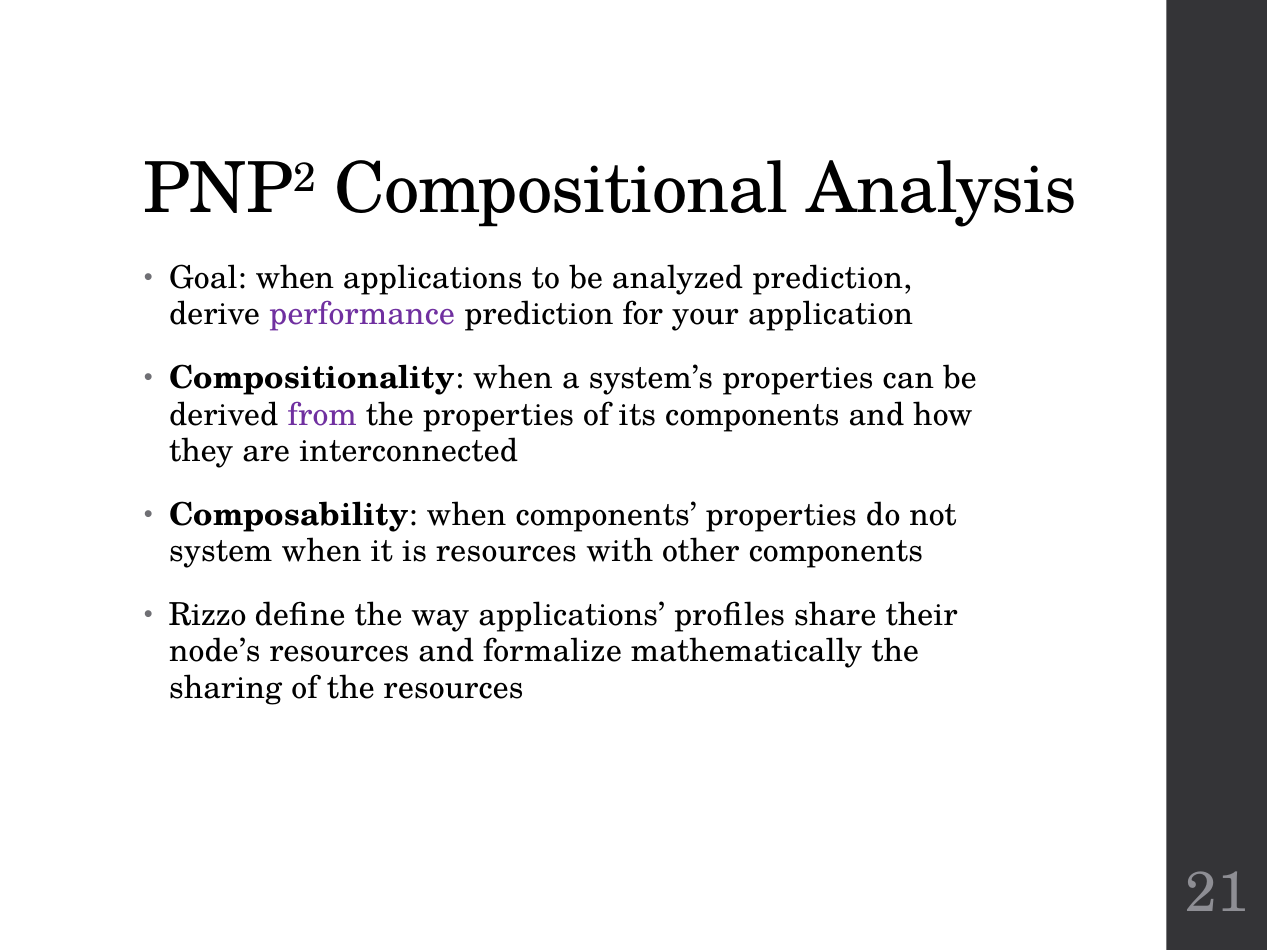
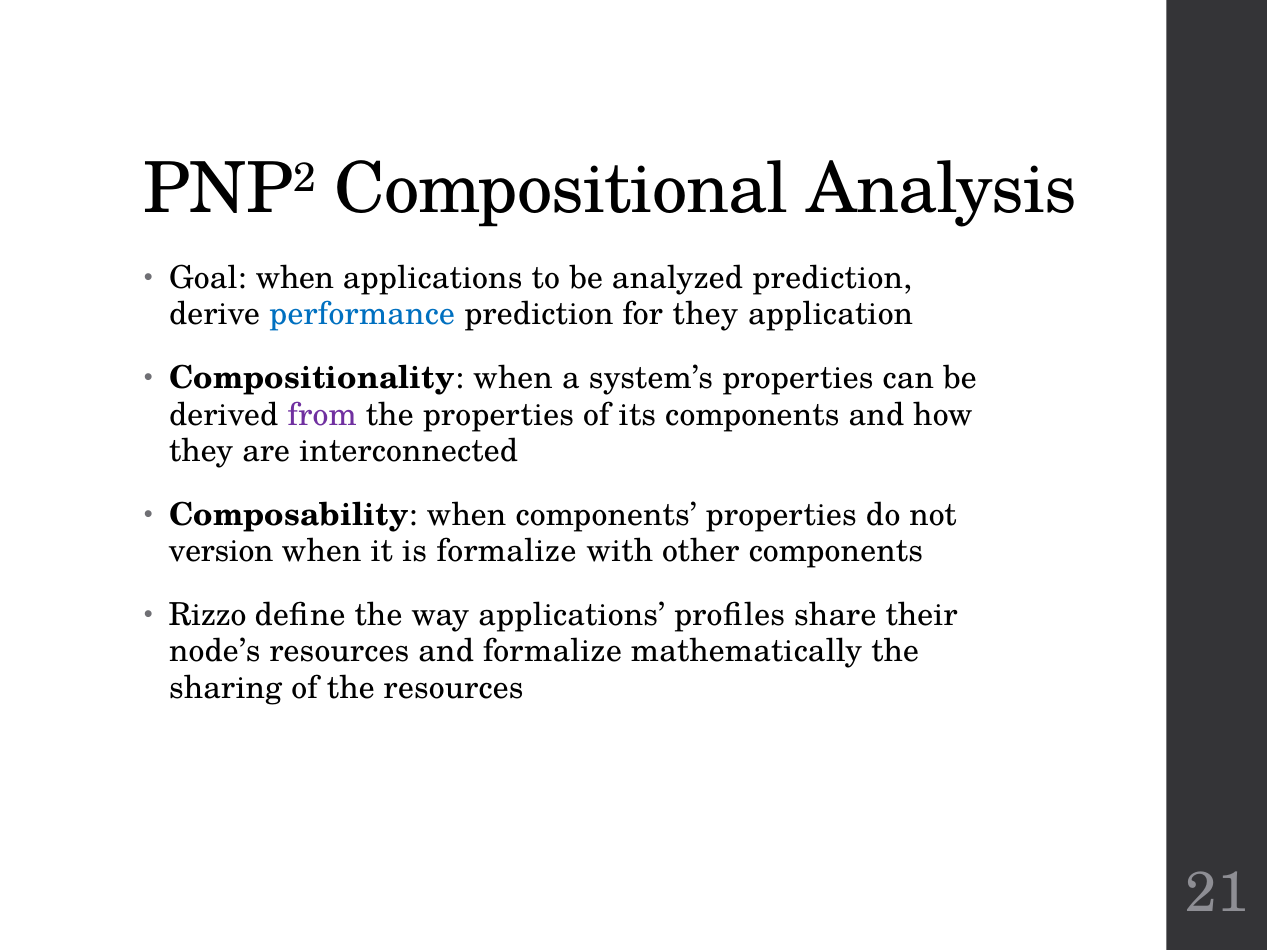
performance colour: purple -> blue
for your: your -> they
system: system -> version
is resources: resources -> formalize
